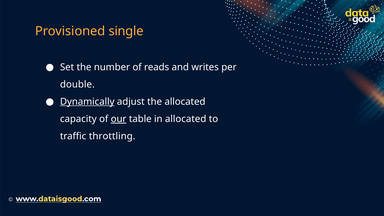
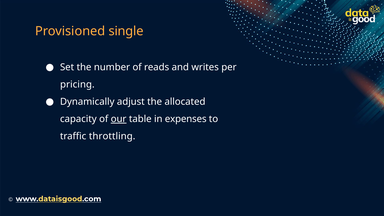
double: double -> pricing
Dynamically underline: present -> none
in allocated: allocated -> expenses
